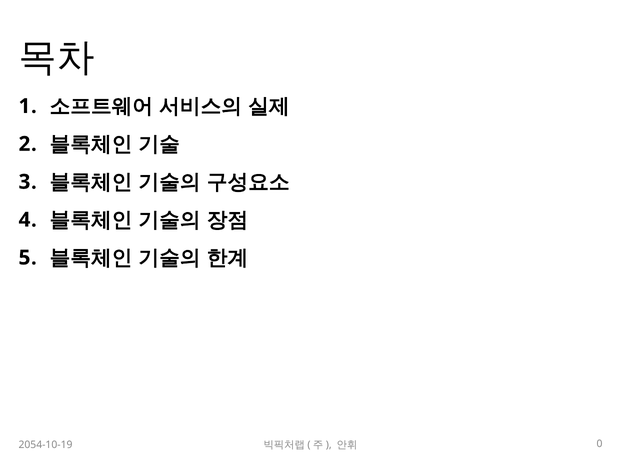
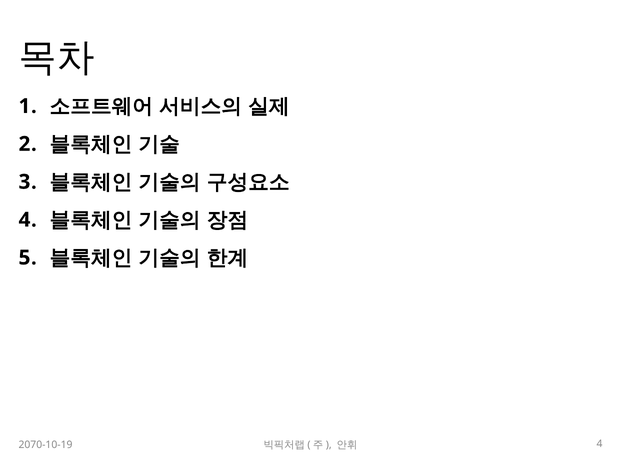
2054-10-19: 2054-10-19 -> 2070-10-19
0 at (600, 444): 0 -> 4
